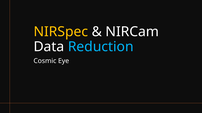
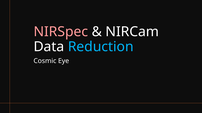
NIRSpec colour: yellow -> pink
